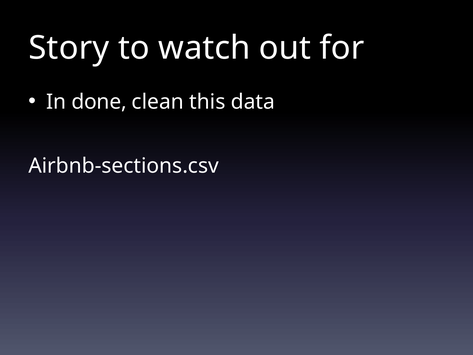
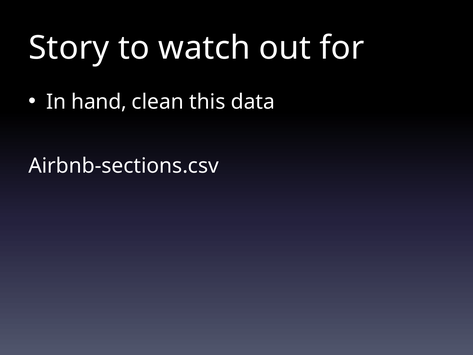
done: done -> hand
